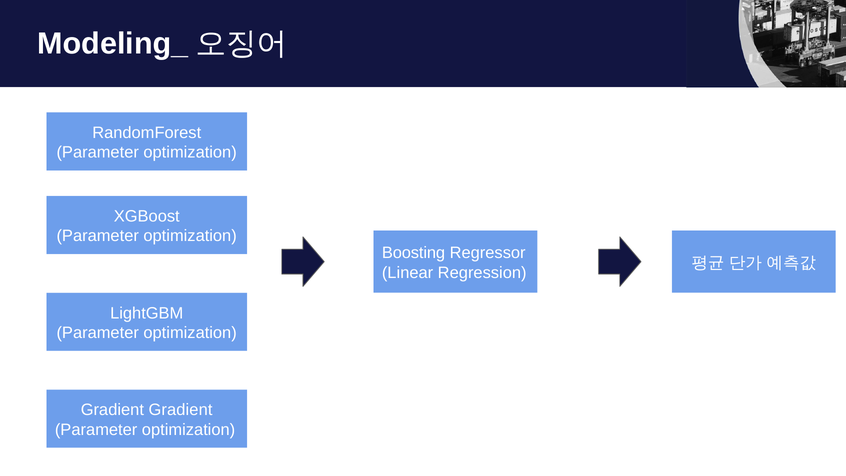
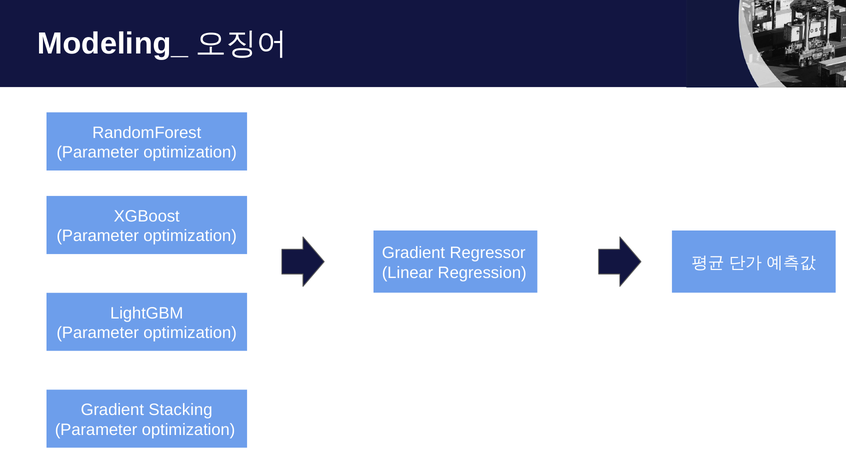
Boosting at (414, 253): Boosting -> Gradient
Gradient Gradient: Gradient -> Stacking
